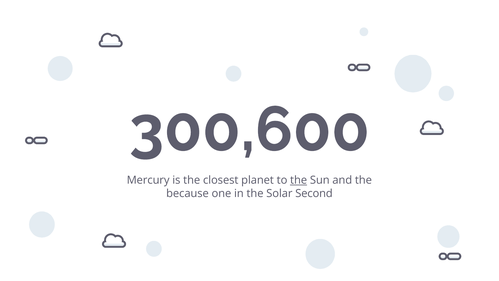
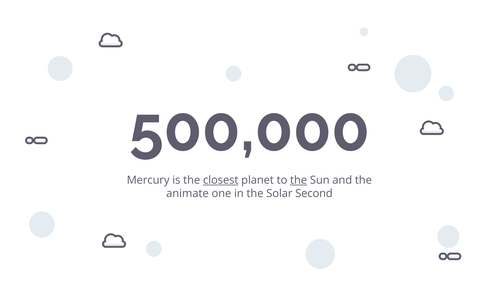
300,600: 300,600 -> 500,000
closest underline: none -> present
because: because -> animate
